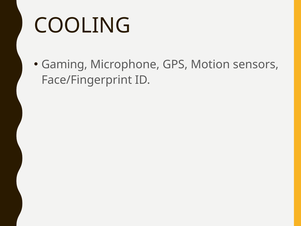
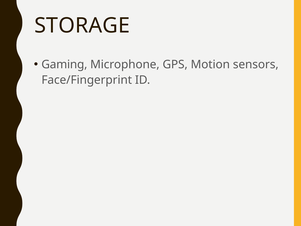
COOLING: COOLING -> STORAGE
